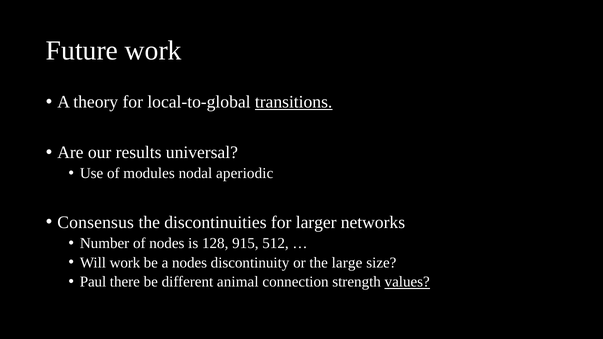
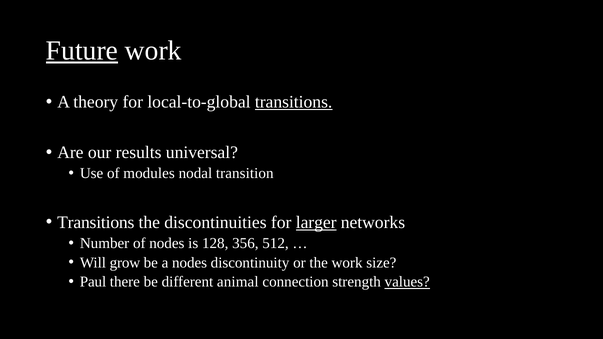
Future underline: none -> present
aperiodic: aperiodic -> transition
Consensus at (96, 222): Consensus -> Transitions
larger underline: none -> present
915: 915 -> 356
Will work: work -> grow
the large: large -> work
